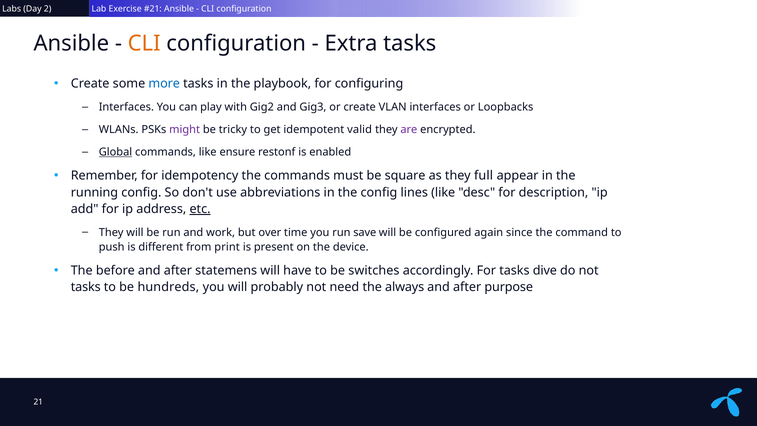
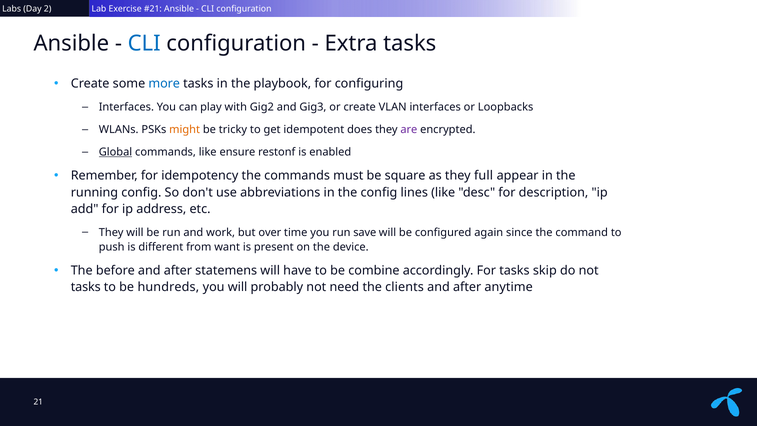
CLI at (144, 43) colour: orange -> blue
might colour: purple -> orange
valid: valid -> does
etc underline: present -> none
print: print -> want
switches: switches -> combine
dive: dive -> skip
always: always -> clients
purpose: purpose -> anytime
